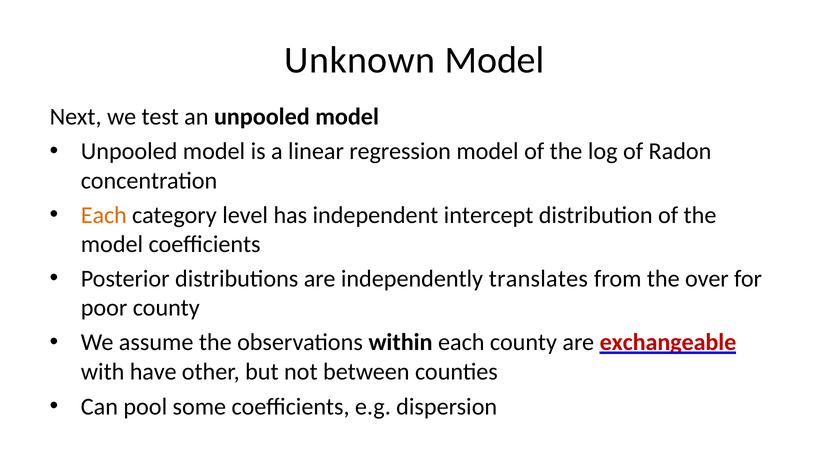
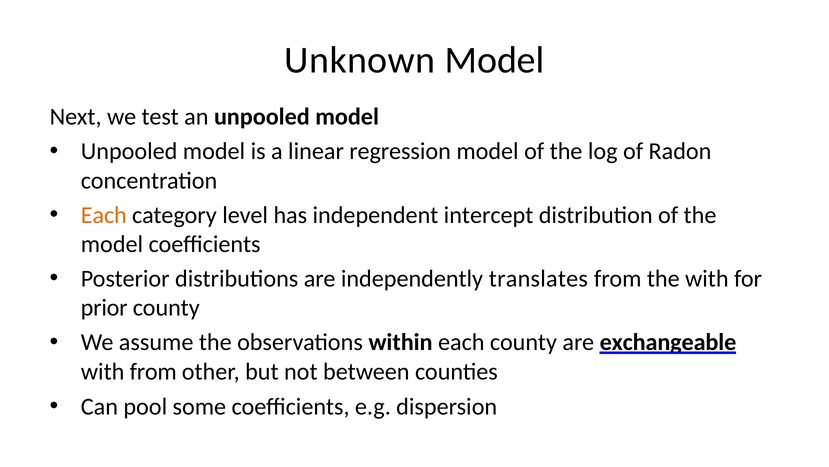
the over: over -> with
poor: poor -> prior
exchangeable colour: red -> black
with have: have -> from
